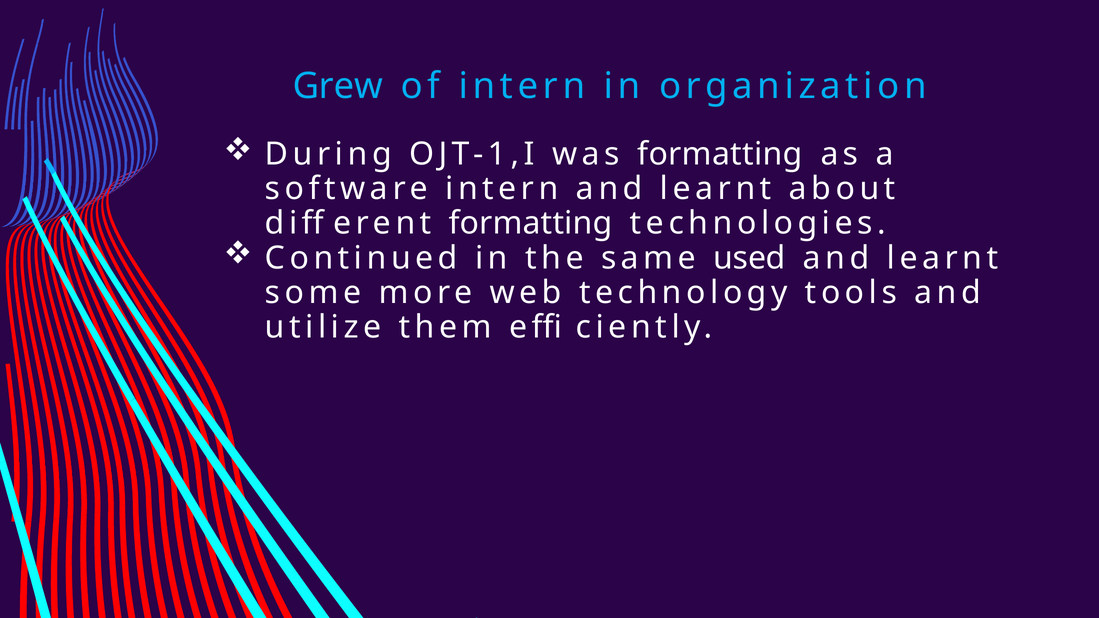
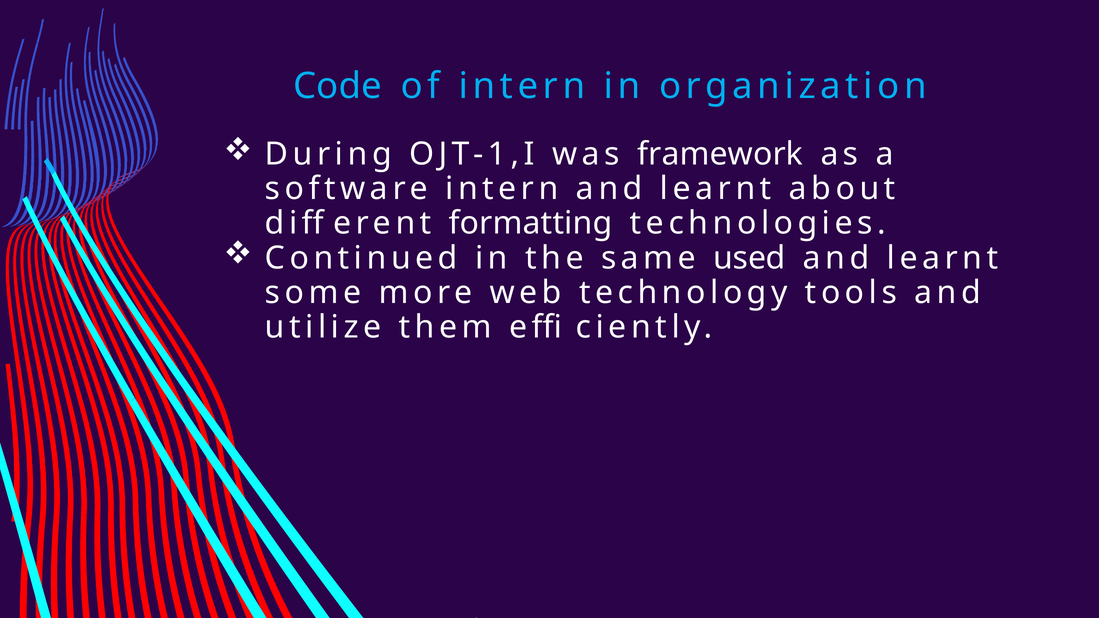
Grew: Grew -> Code
was formatting: formatting -> framework
